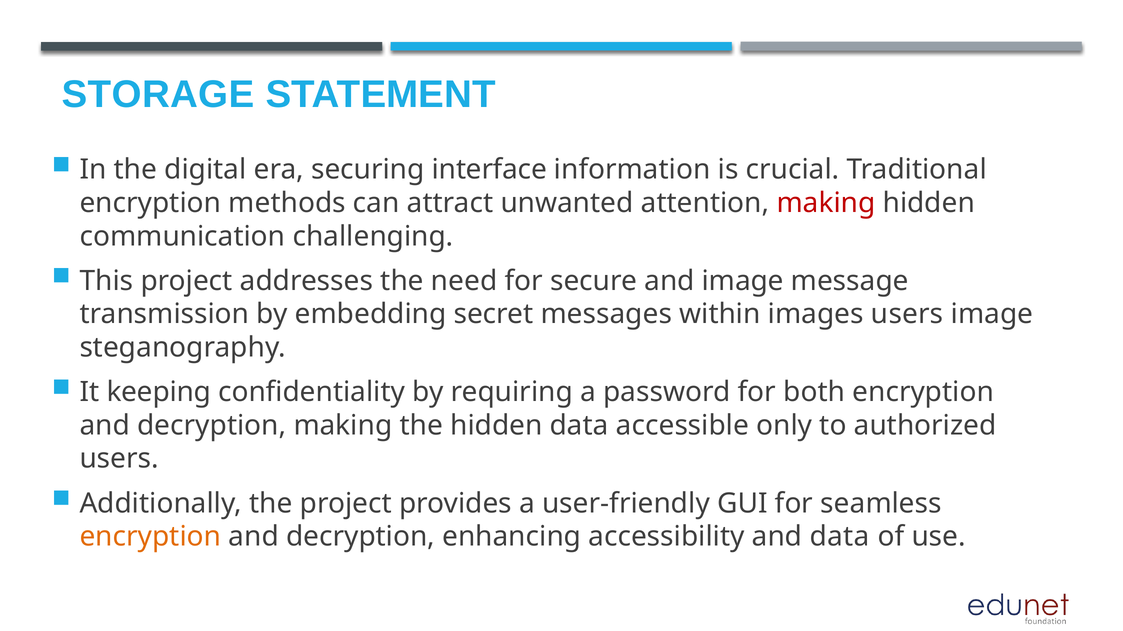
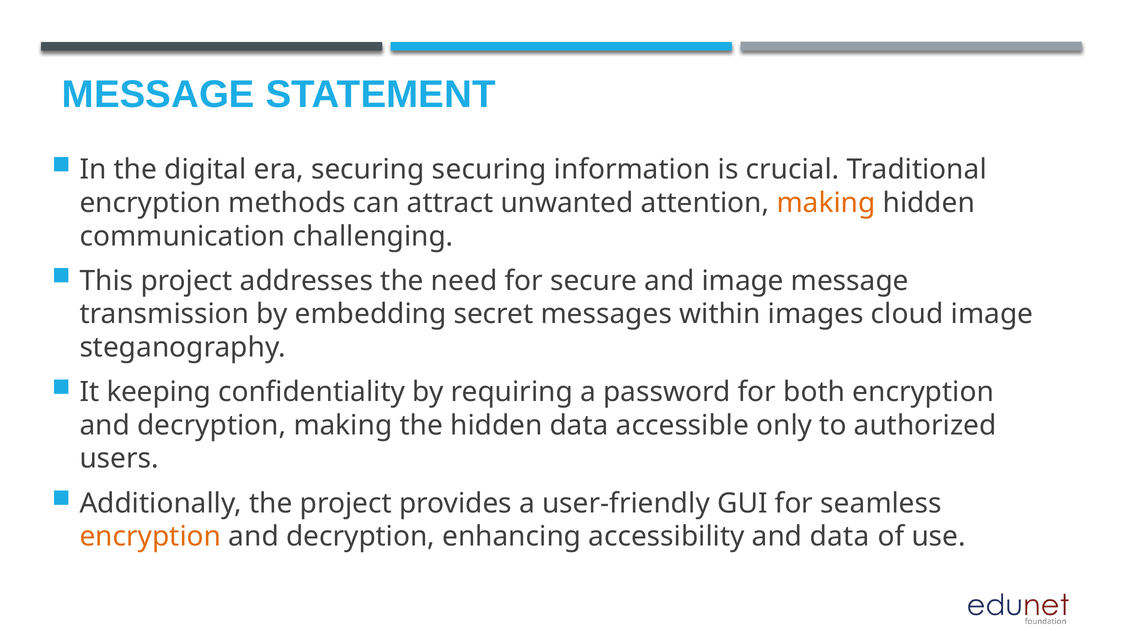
STORAGE at (158, 95): STORAGE -> MESSAGE
securing interface: interface -> securing
making at (826, 203) colour: red -> orange
images users: users -> cloud
